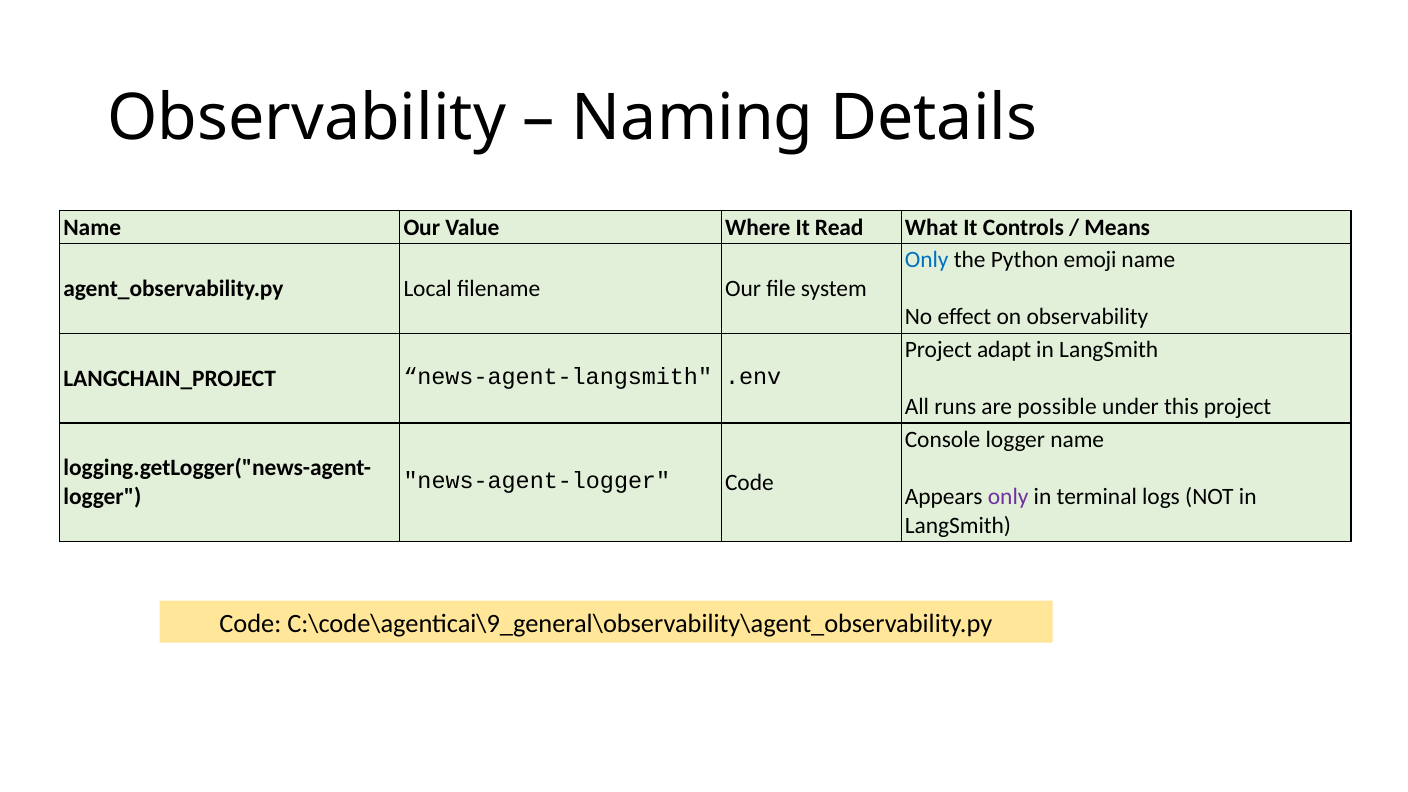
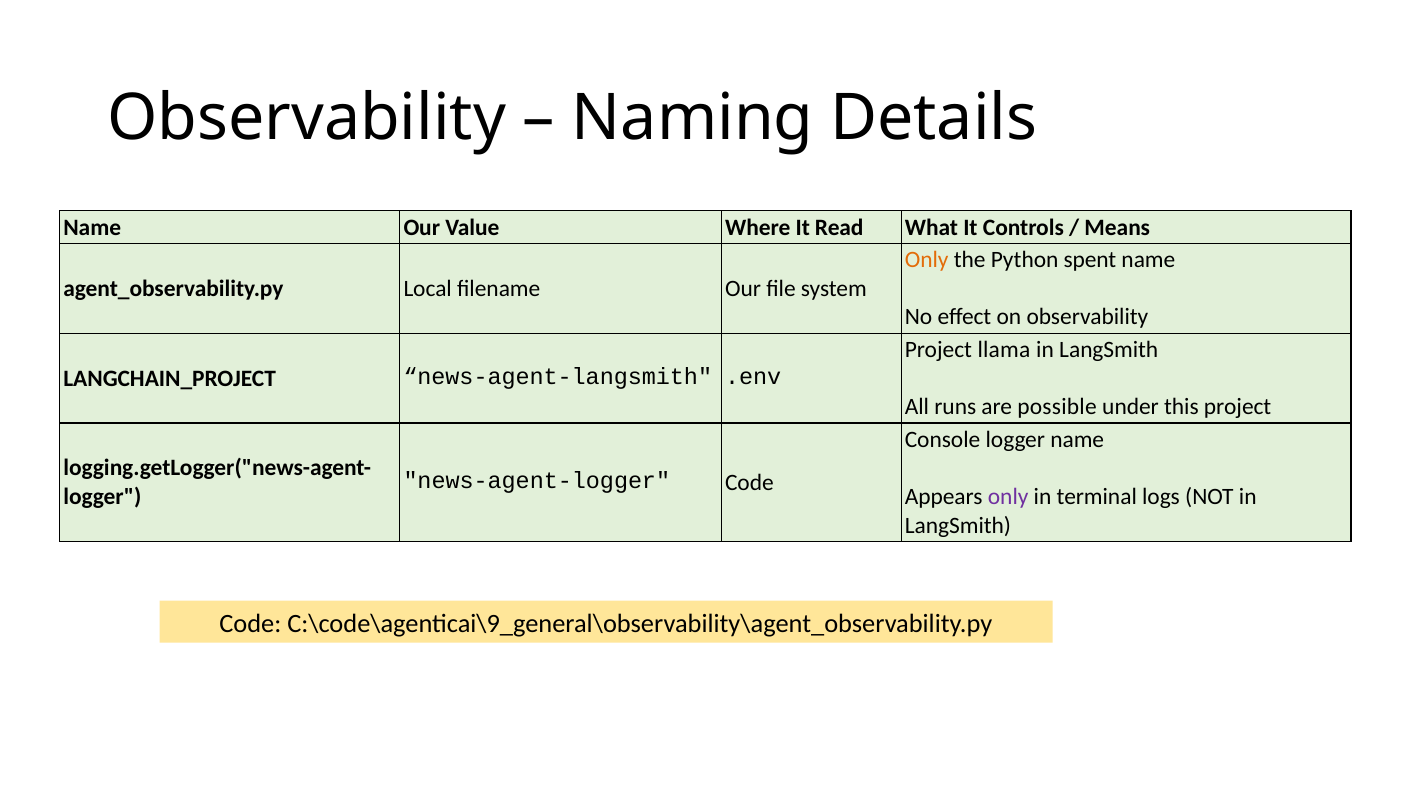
Only at (927, 260) colour: blue -> orange
emoji: emoji -> spent
adapt: adapt -> llama
